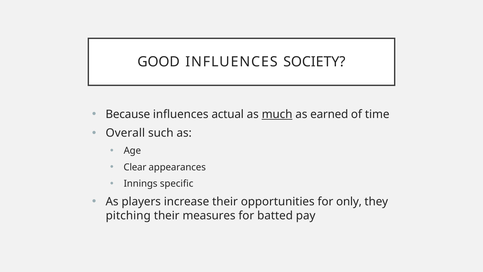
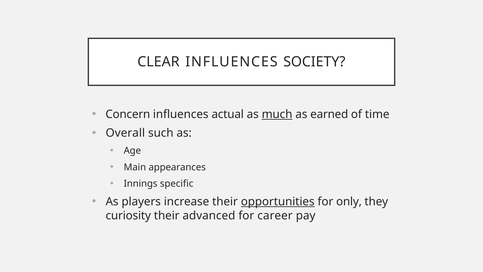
GOOD: GOOD -> CLEAR
Because: Because -> Concern
Clear: Clear -> Main
opportunities underline: none -> present
pitching: pitching -> curiosity
measures: measures -> advanced
batted: batted -> career
